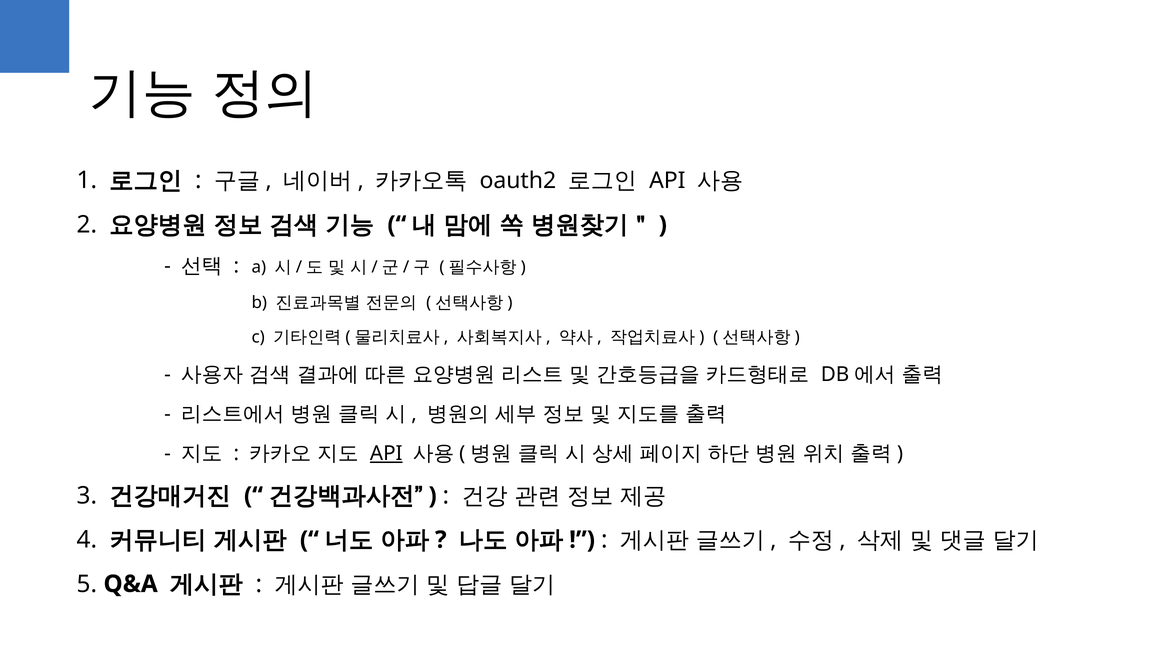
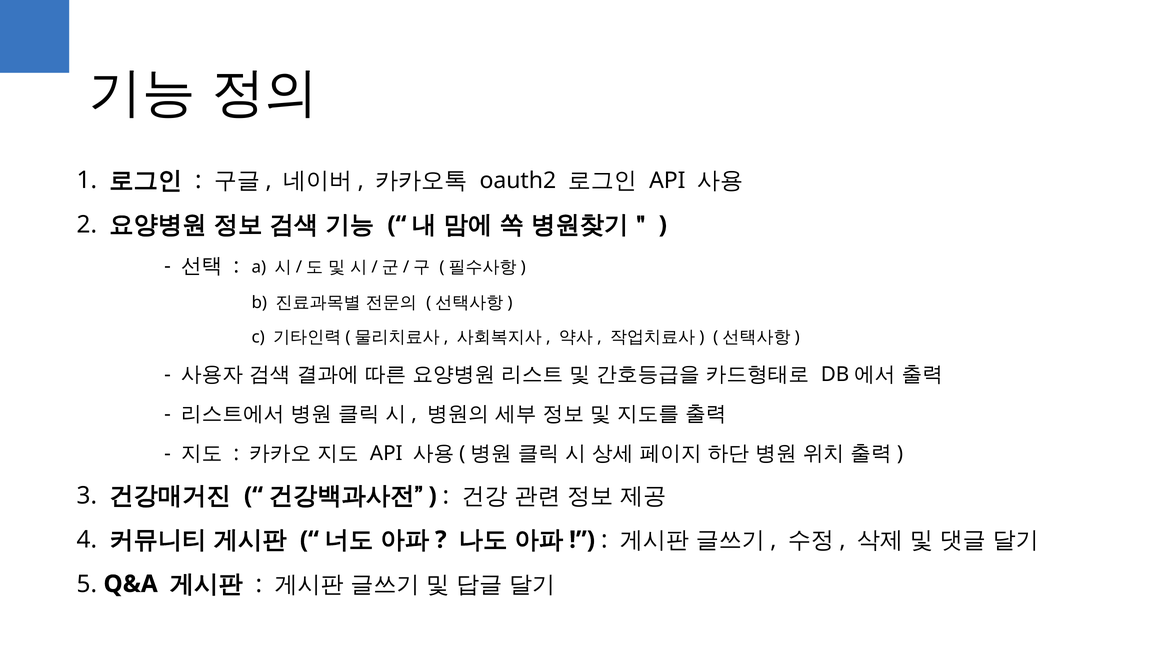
API at (386, 454) underline: present -> none
